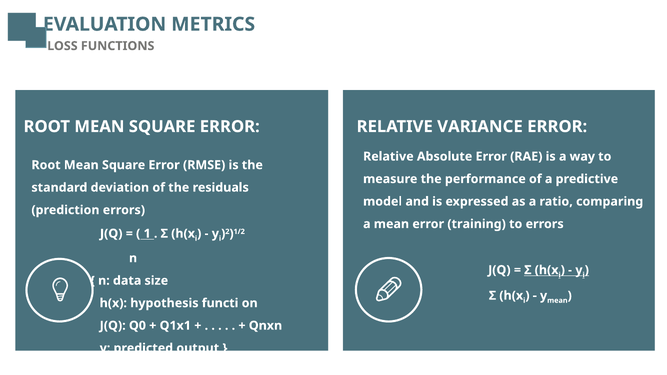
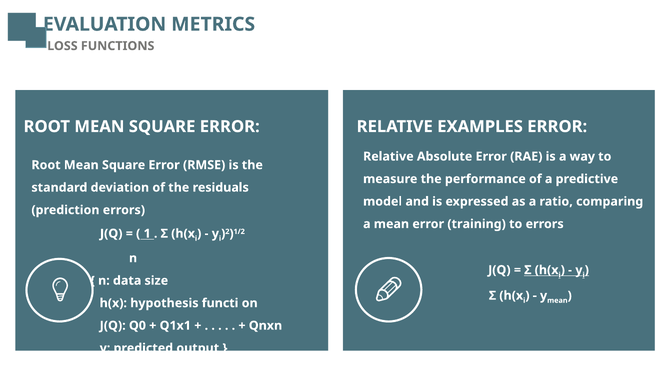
VARIANCE: VARIANCE -> EXAMPLES
